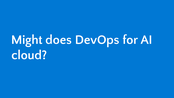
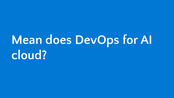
Might: Might -> Mean
